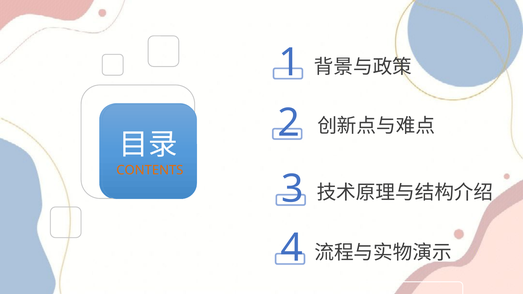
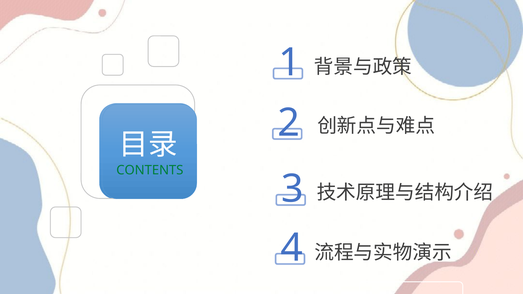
CONTENTS colour: orange -> green
